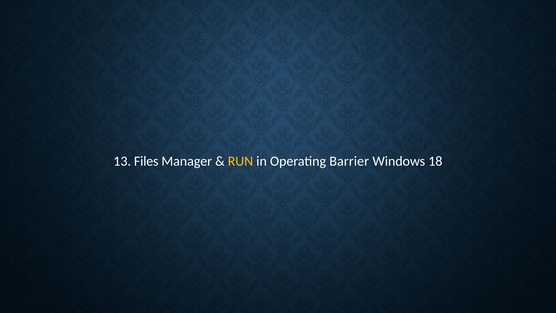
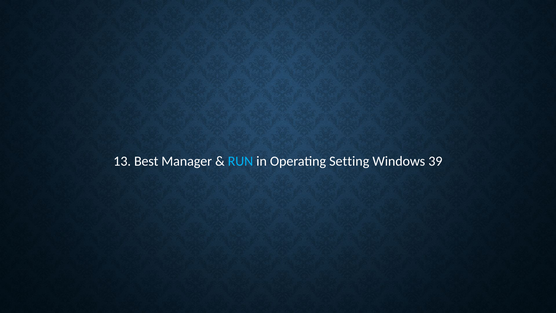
Files: Files -> Best
RUN colour: yellow -> light blue
Barrier: Barrier -> Setting
18: 18 -> 39
